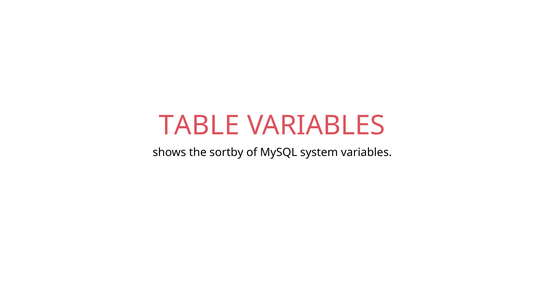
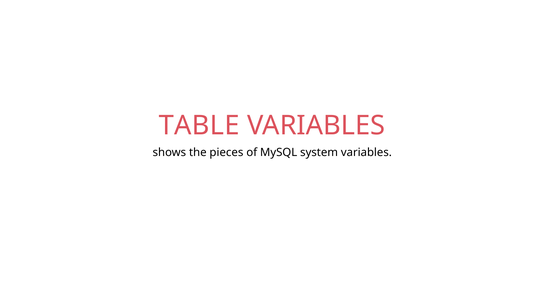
sortby: sortby -> pieces
